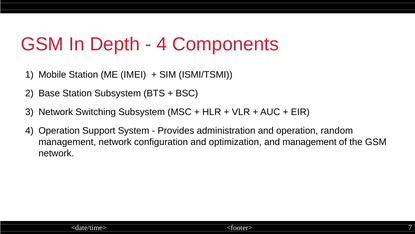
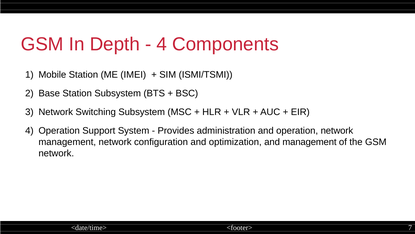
operation random: random -> network
